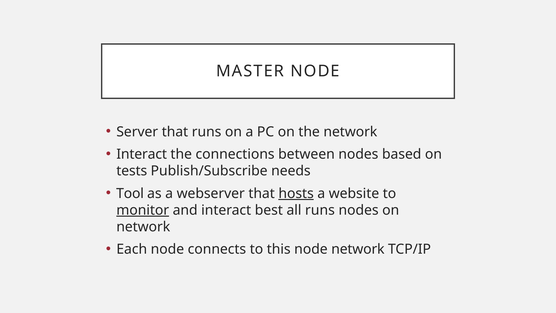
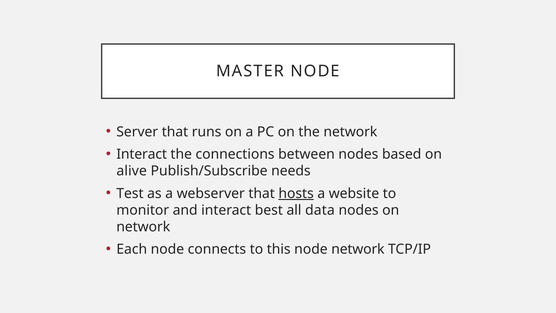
tests: tests -> alive
Tool: Tool -> Test
monitor underline: present -> none
all runs: runs -> data
